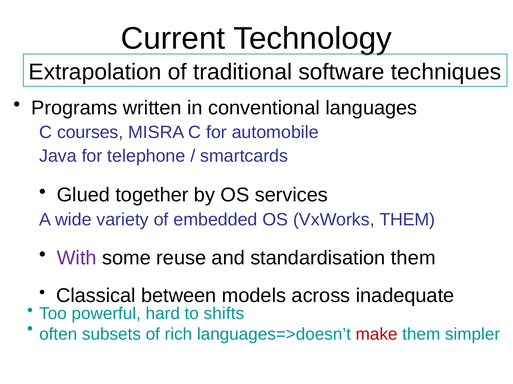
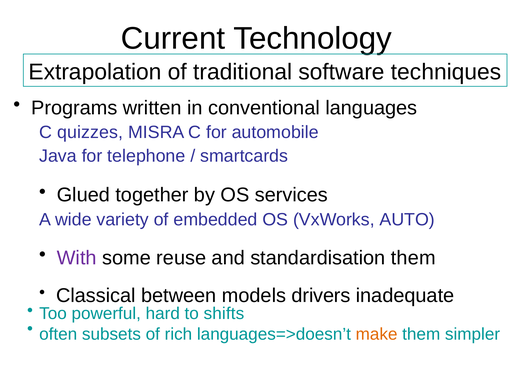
courses: courses -> quizzes
VxWorks THEM: THEM -> AUTO
across: across -> drivers
make colour: red -> orange
